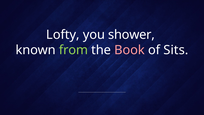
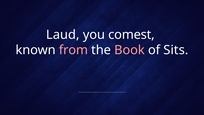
Lofty: Lofty -> Laud
shower: shower -> comest
from colour: light green -> pink
